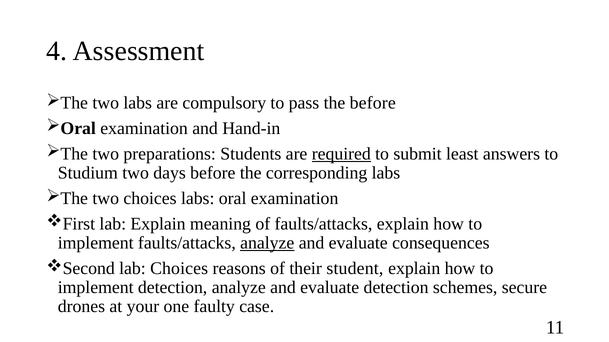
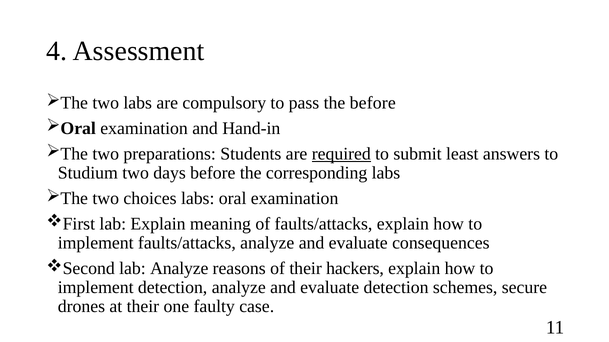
analyze at (267, 243) underline: present -> none
lab Choices: Choices -> Analyze
student: student -> hackers
at your: your -> their
